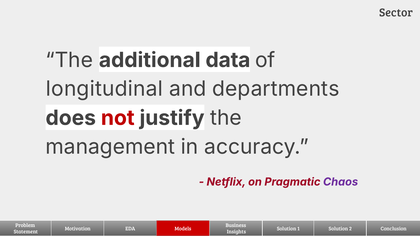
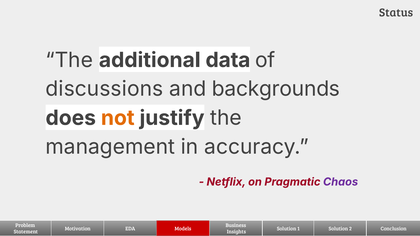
Sector: Sector -> Status
longitudinal: longitudinal -> discussions
departments: departments -> backgrounds
not colour: red -> orange
